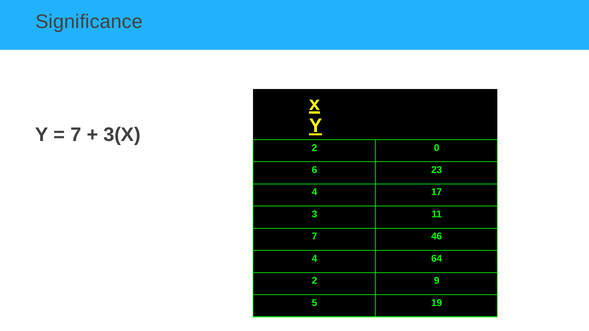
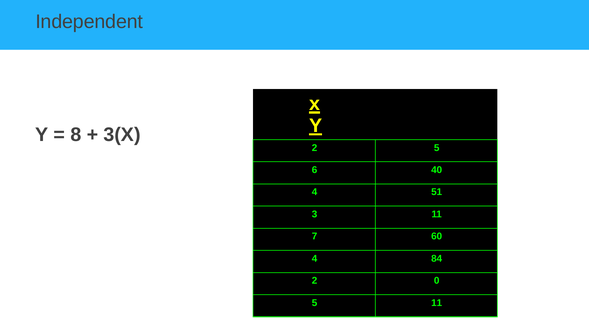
Significance: Significance -> Independent
7 at (76, 135): 7 -> 8
2 0: 0 -> 5
23: 23 -> 40
17: 17 -> 51
46: 46 -> 60
64: 64 -> 84
9: 9 -> 0
5 19: 19 -> 11
